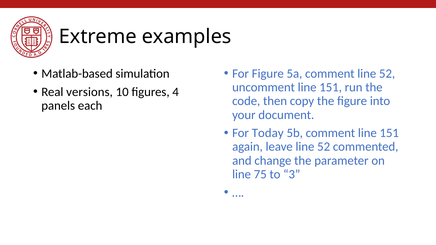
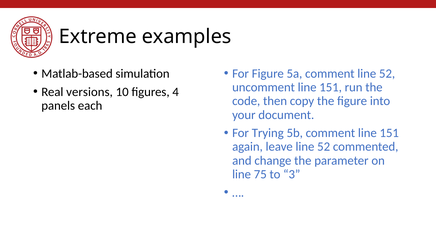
Today: Today -> Trying
